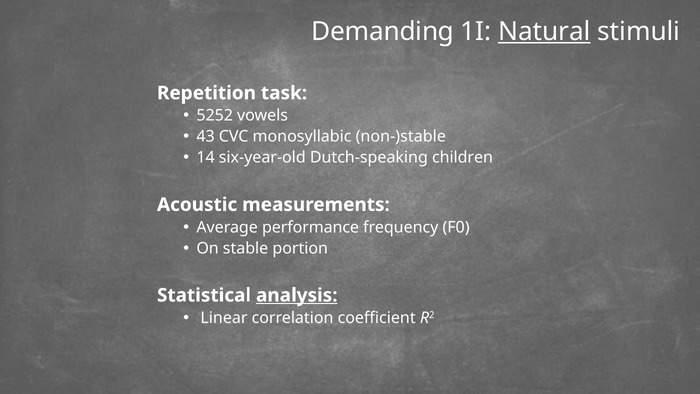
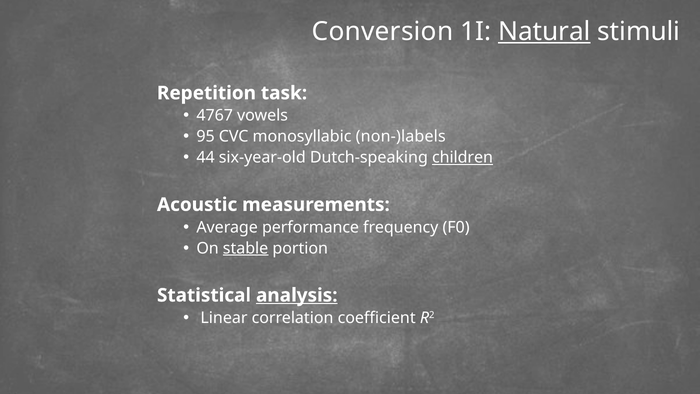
Demanding: Demanding -> Conversion
5252: 5252 -> 4767
43: 43 -> 95
non-)stable: non-)stable -> non-)labels
14: 14 -> 44
children underline: none -> present
stable underline: none -> present
